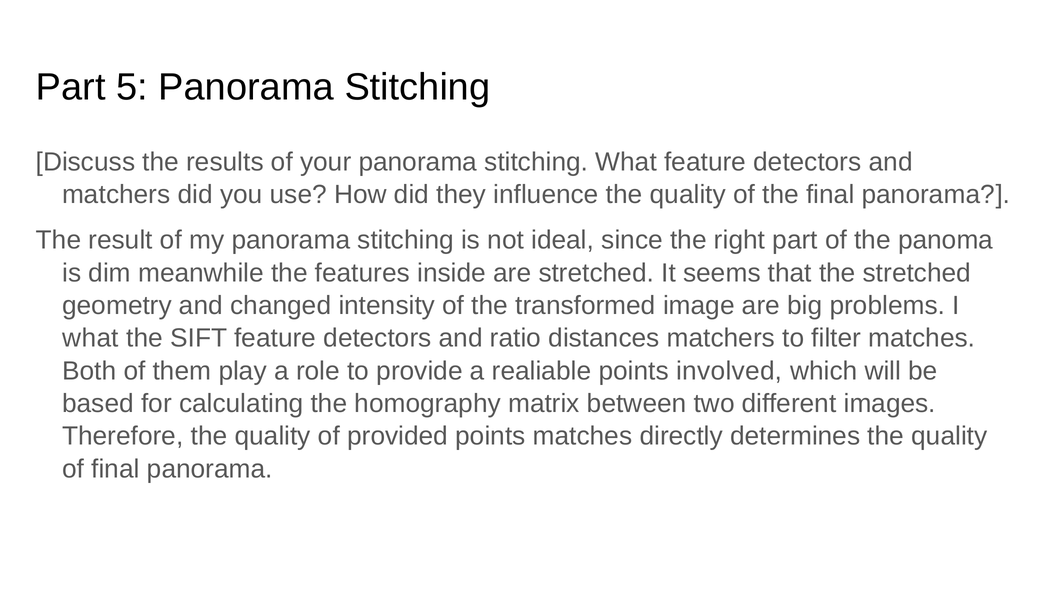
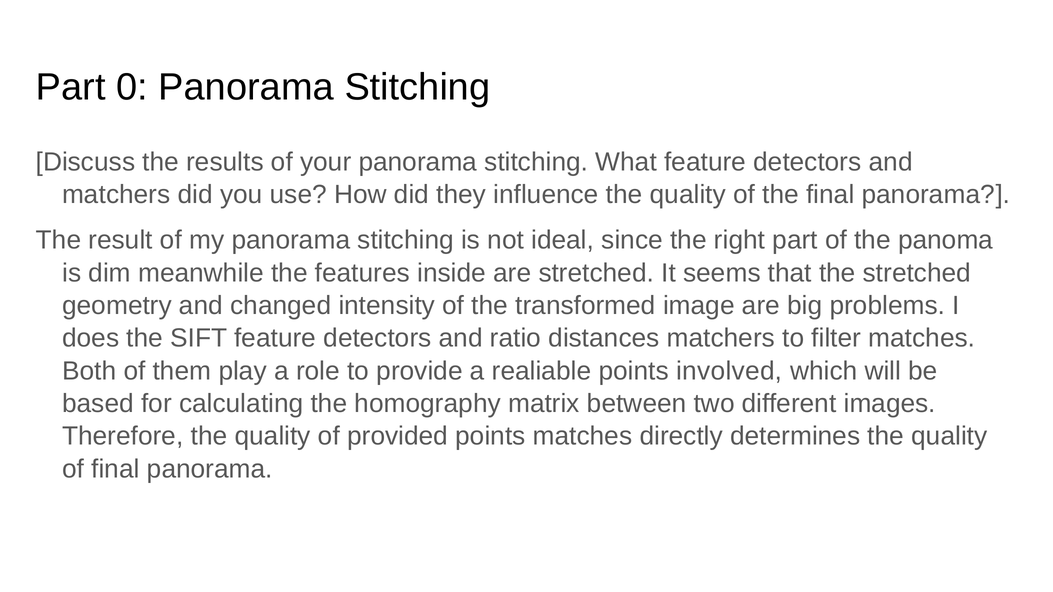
5: 5 -> 0
what at (91, 338): what -> does
